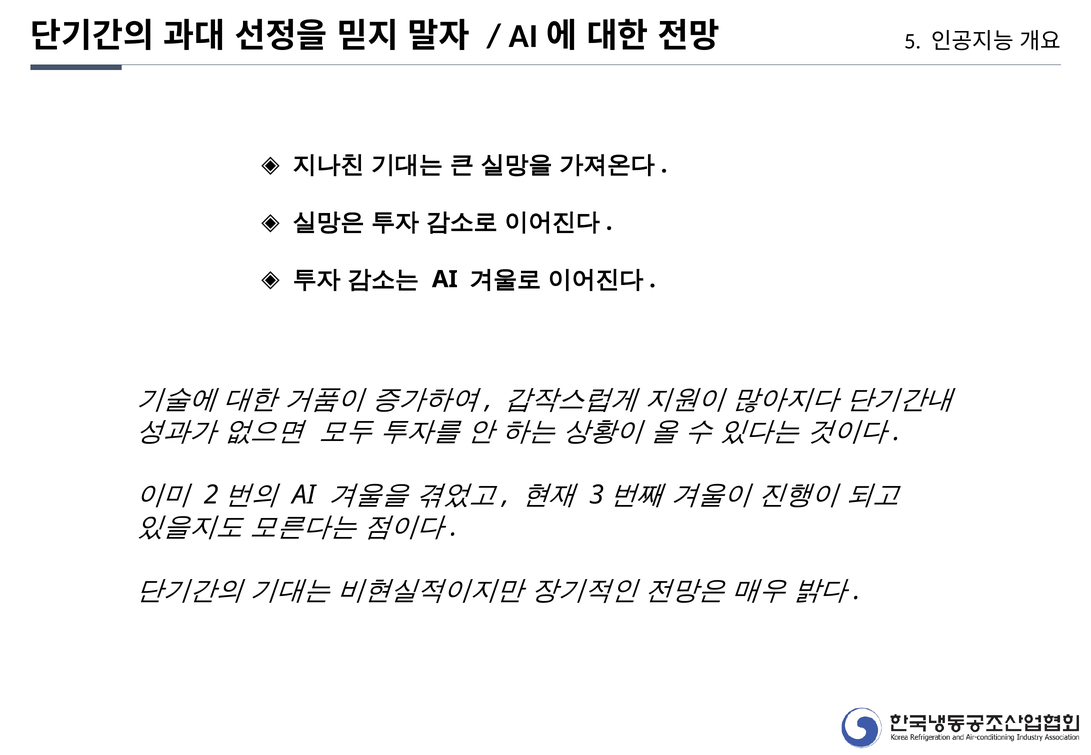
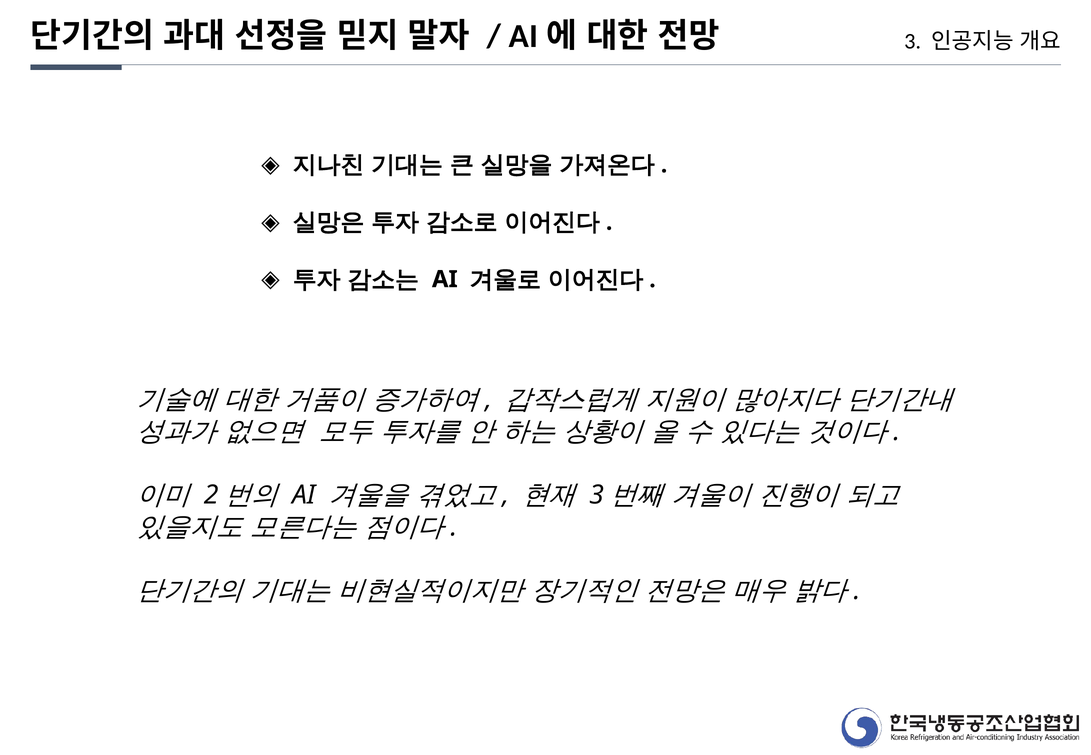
5: 5 -> 3
